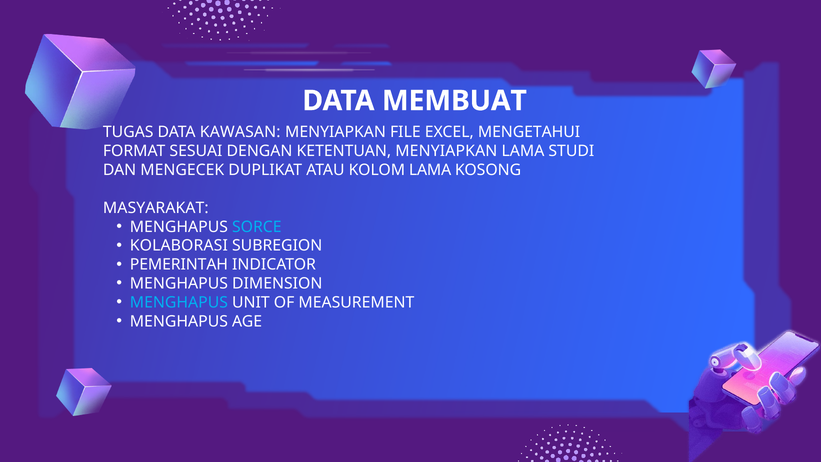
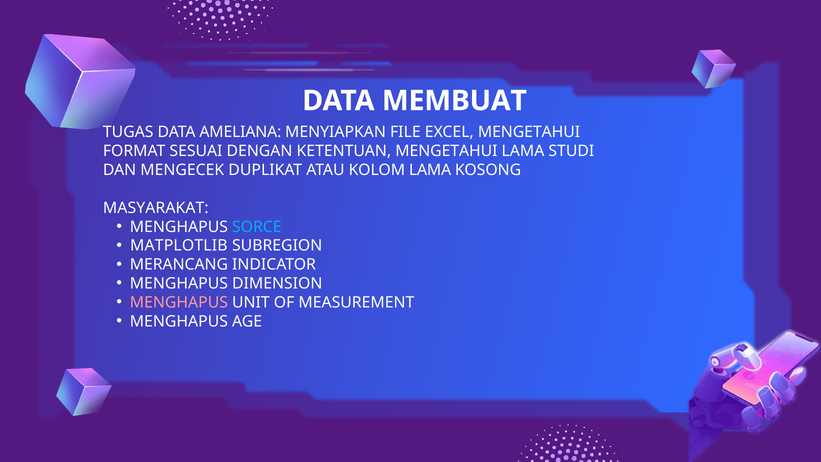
KAWASAN: KAWASAN -> AMELIANA
KETENTUAN MENYIAPKAN: MENYIAPKAN -> MENGETAHUI
KOLABORASI: KOLABORASI -> MATPLOTLIB
PEMERINTAH: PEMERINTAH -> MERANCANG
MENGHAPUS at (179, 302) colour: light blue -> pink
